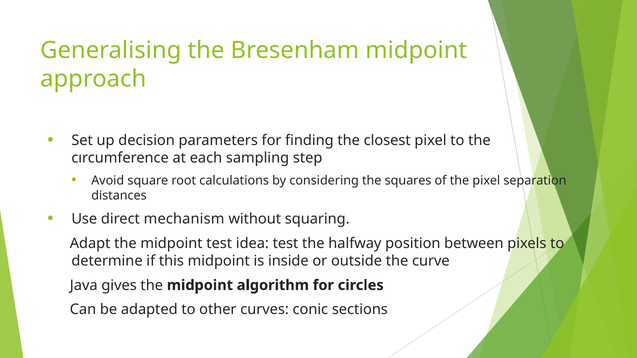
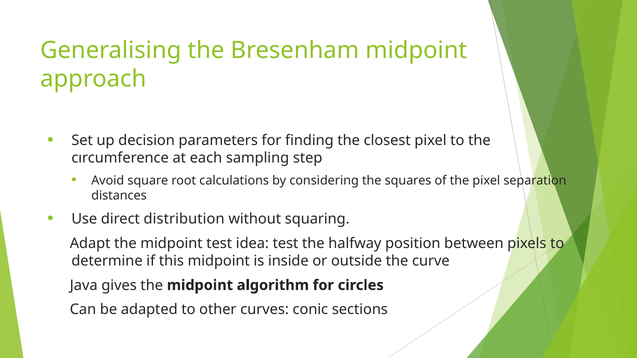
mechanism: mechanism -> distribution
